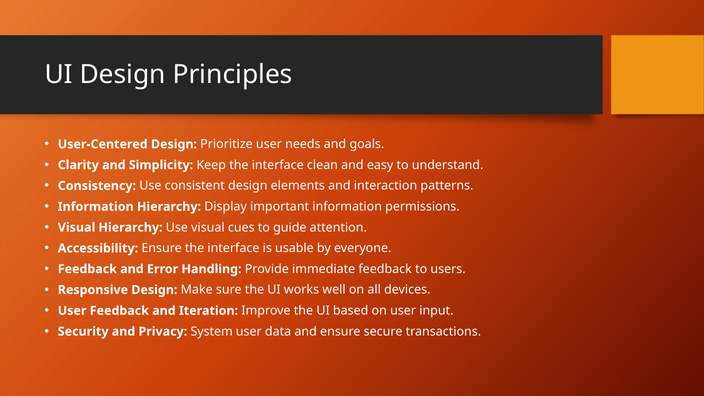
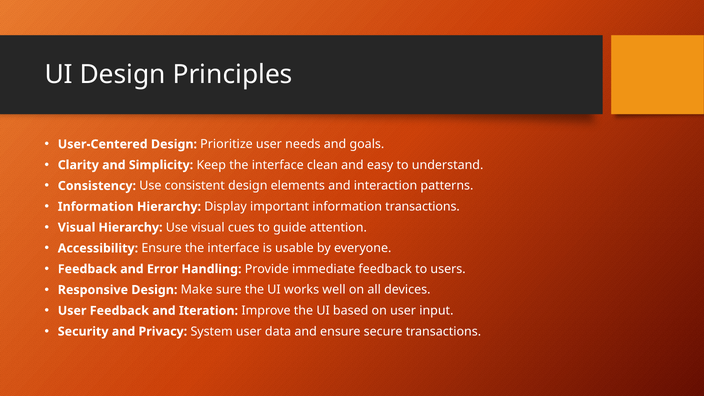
information permissions: permissions -> transactions
